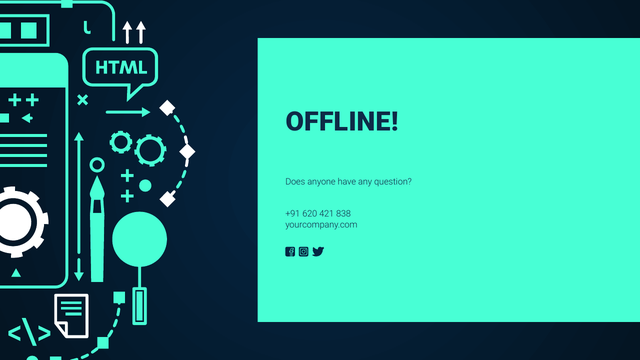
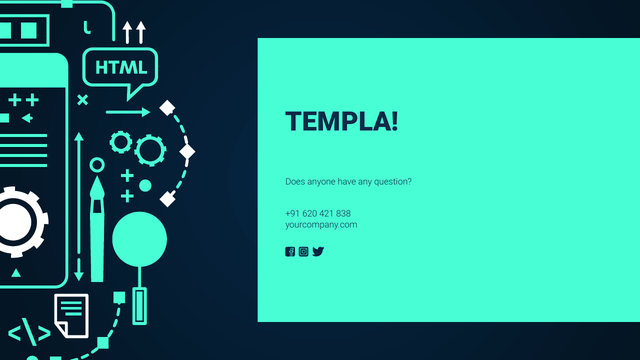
OFFLINE: OFFLINE -> TEMPLA
